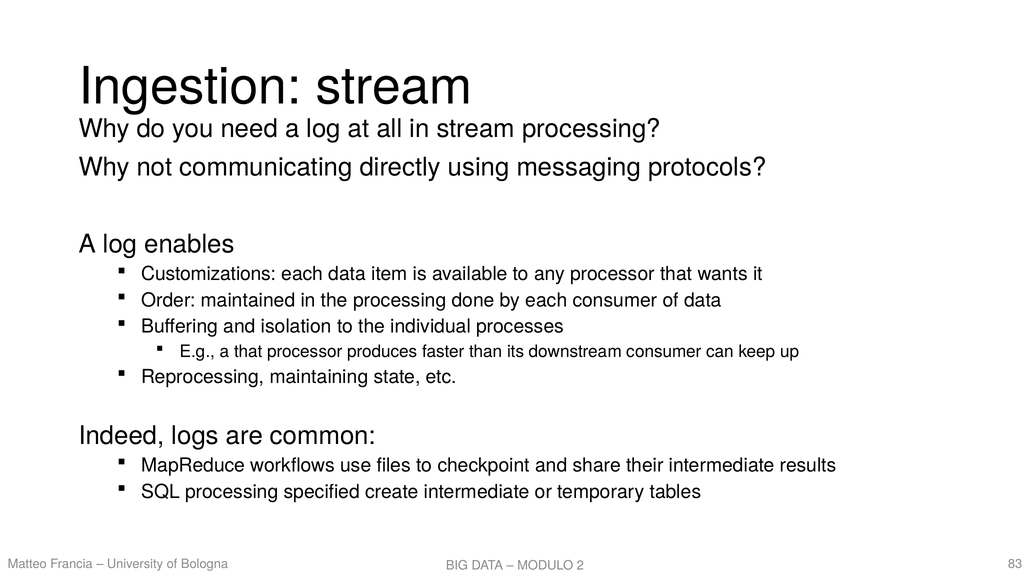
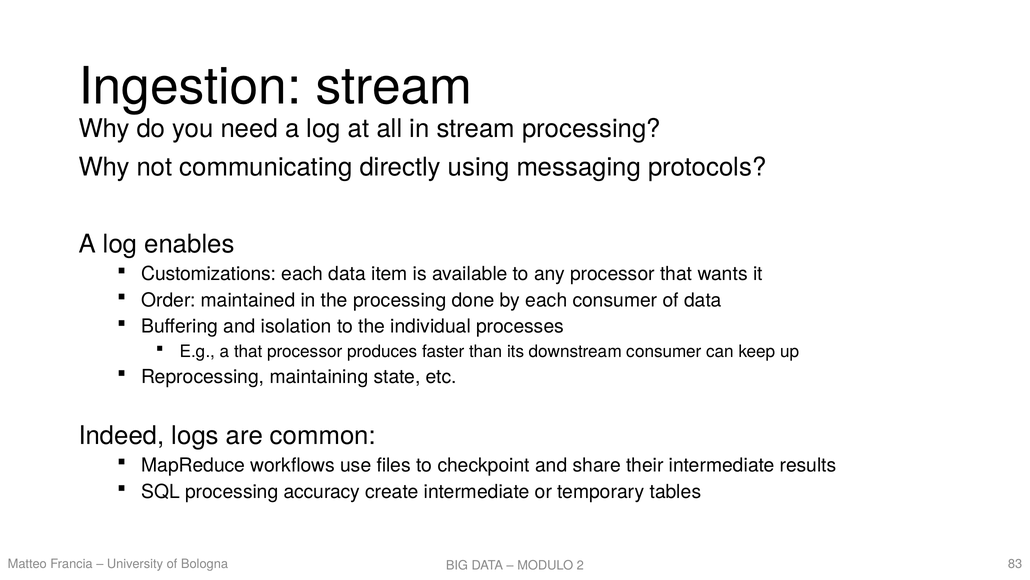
specified: specified -> accuracy
